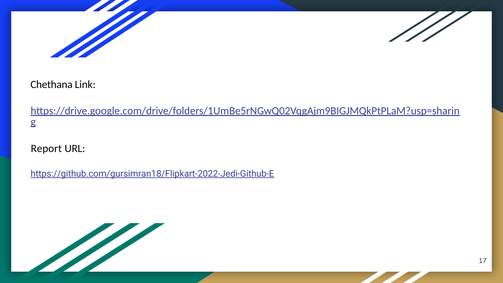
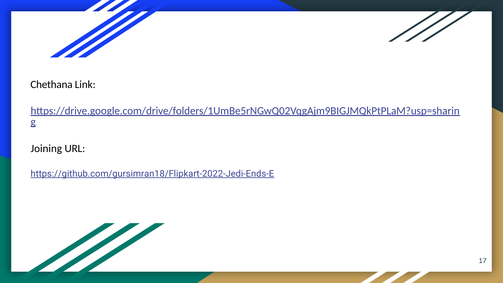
Report: Report -> Joining
https://github.com/gursimran18/Flipkart-2022-Jedi-Github-E: https://github.com/gursimran18/Flipkart-2022-Jedi-Github-E -> https://github.com/gursimran18/Flipkart-2022-Jedi-Ends-E
